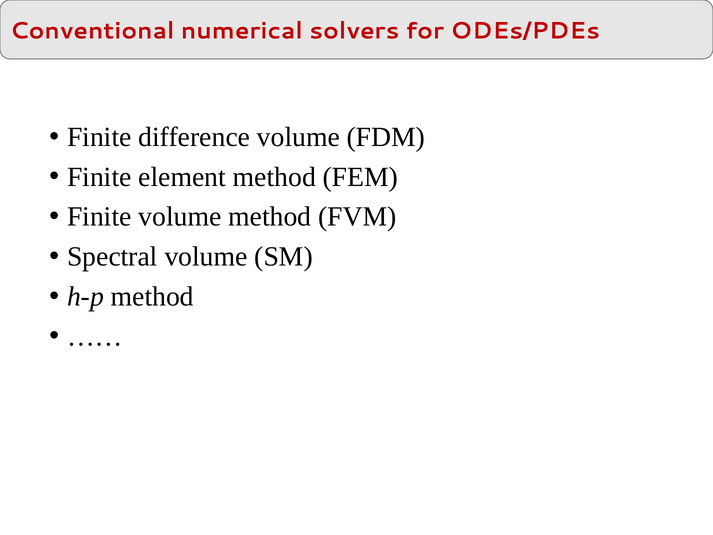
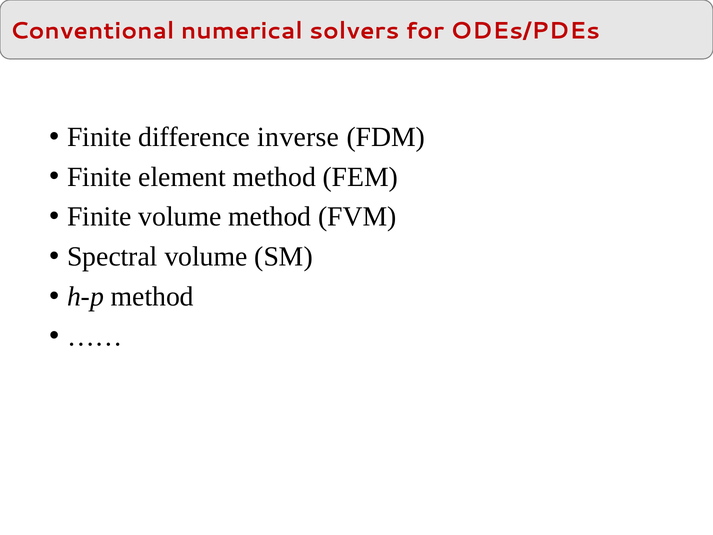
difference volume: volume -> inverse
